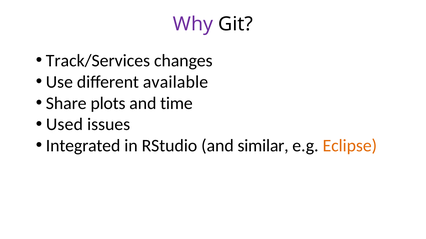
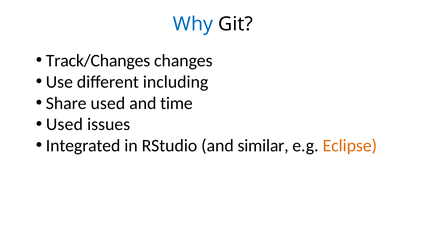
Why colour: purple -> blue
Track/Services: Track/Services -> Track/Changes
available: available -> including
Share plots: plots -> used
